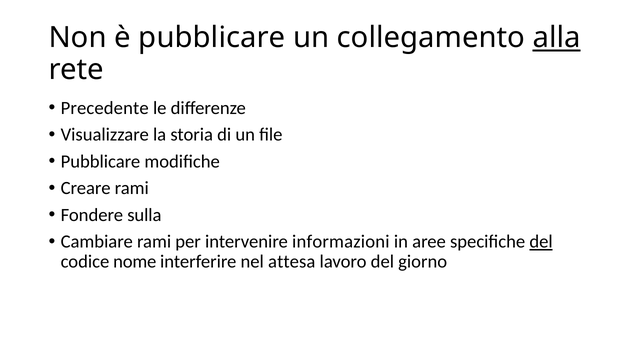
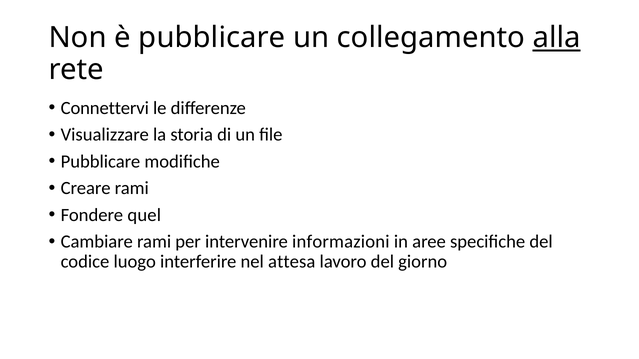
Precedente: Precedente -> Connettervi
sulla: sulla -> quel
del at (541, 242) underline: present -> none
nome: nome -> luogo
